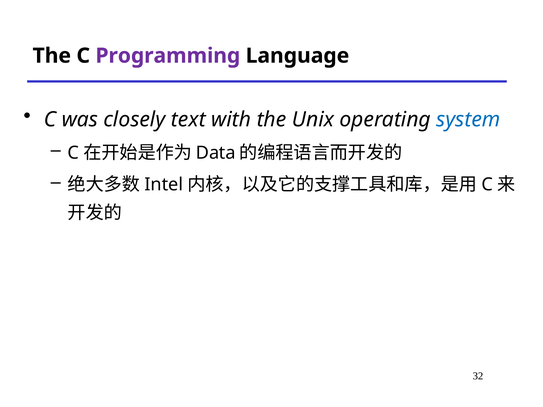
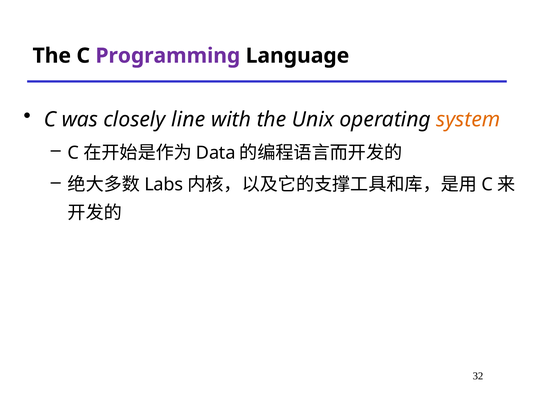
text: text -> line
system colour: blue -> orange
Intel: Intel -> Labs
